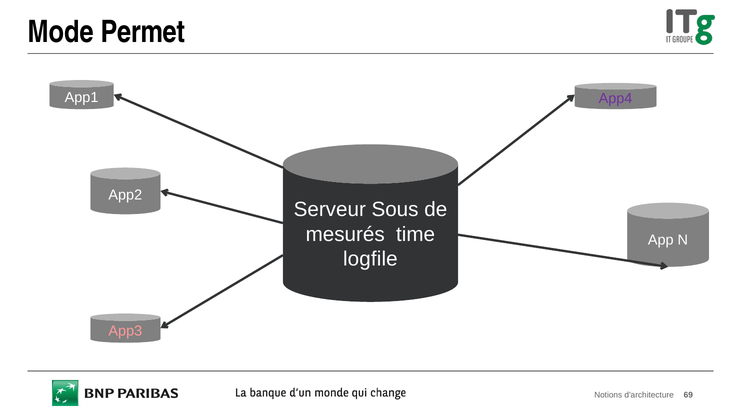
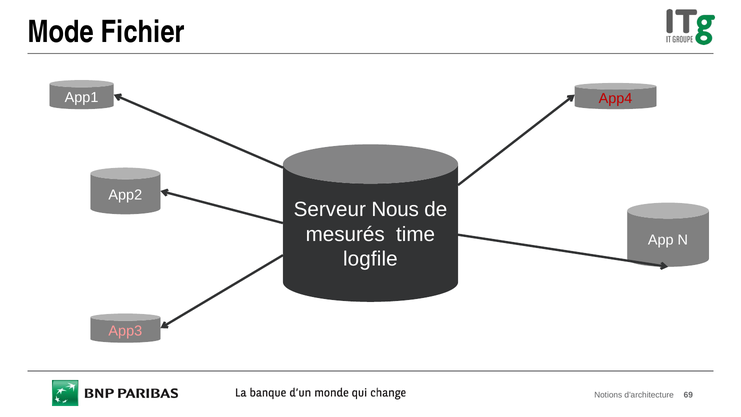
Permet: Permet -> Fichier
App4 colour: purple -> red
Sous: Sous -> Nous
